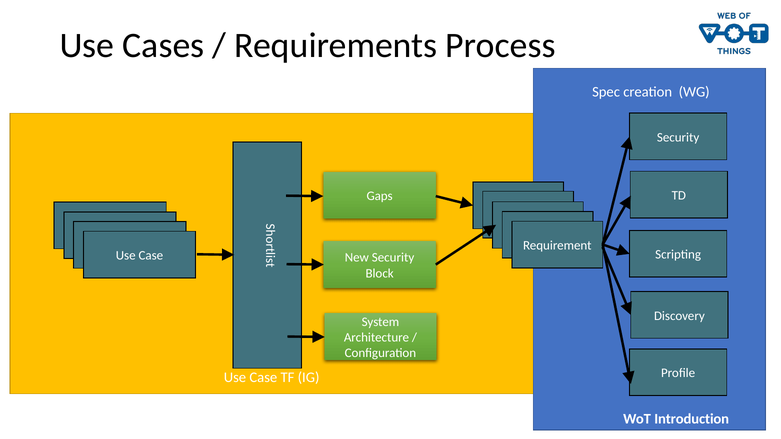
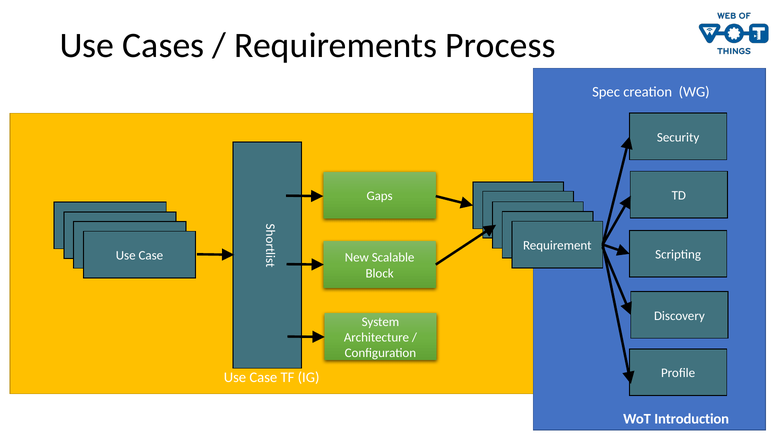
New Security: Security -> Scalable
